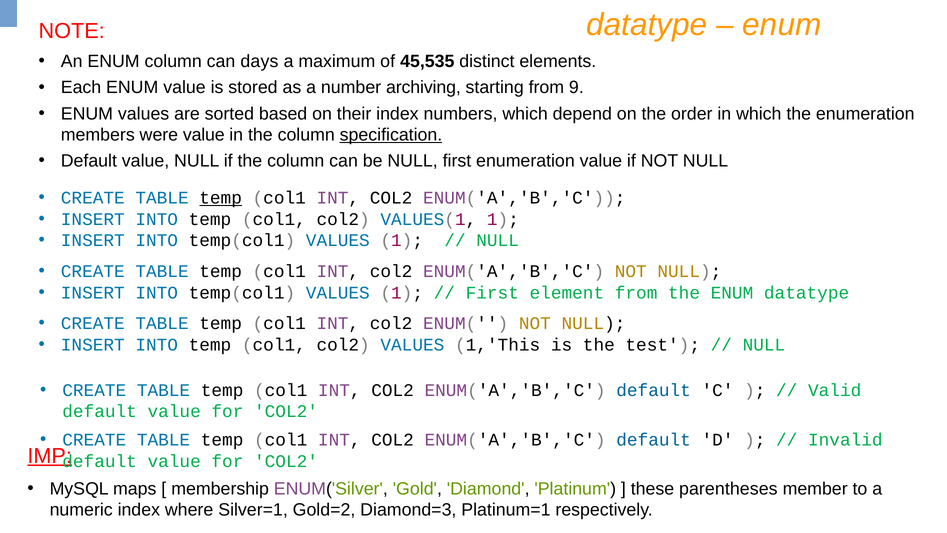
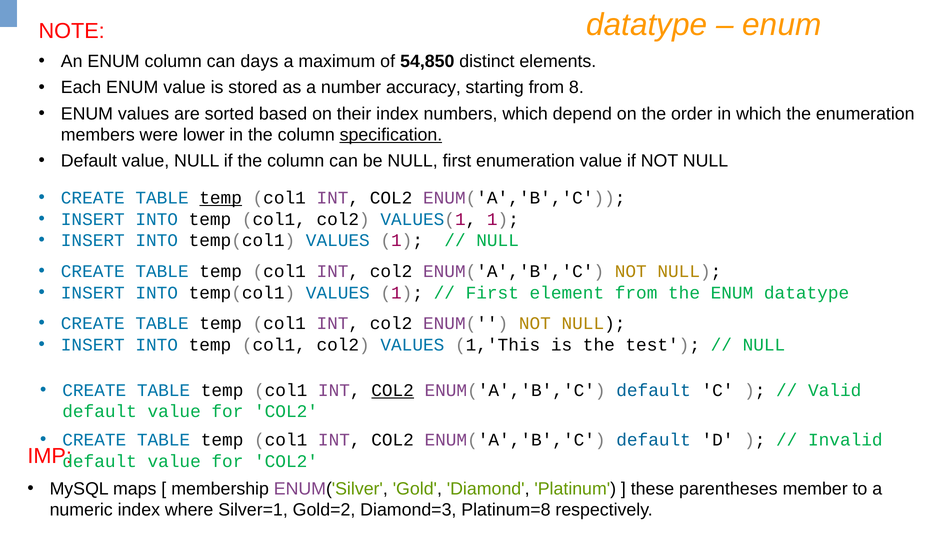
45,535: 45,535 -> 54,850
archiving: archiving -> accuracy
9: 9 -> 8
were value: value -> lower
COL2 at (393, 390) underline: none -> present
IMP underline: present -> none
Platinum=1: Platinum=1 -> Platinum=8
